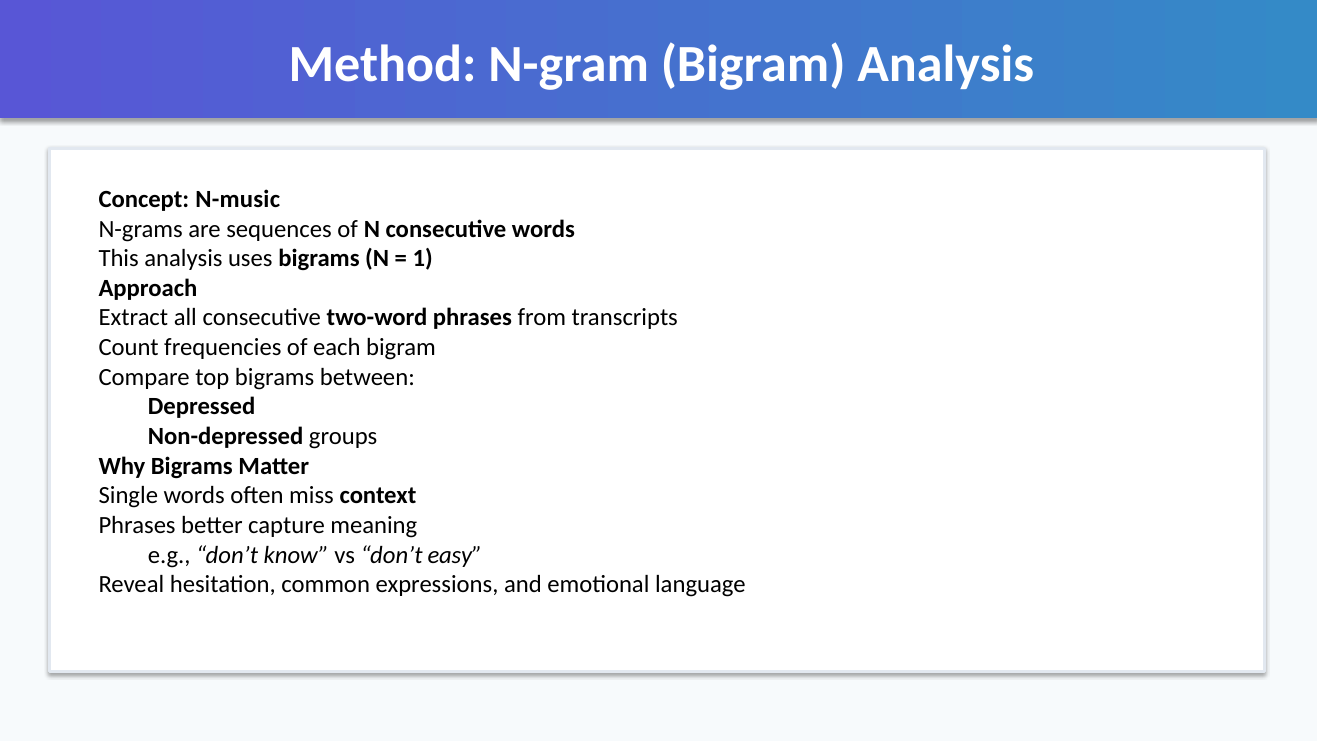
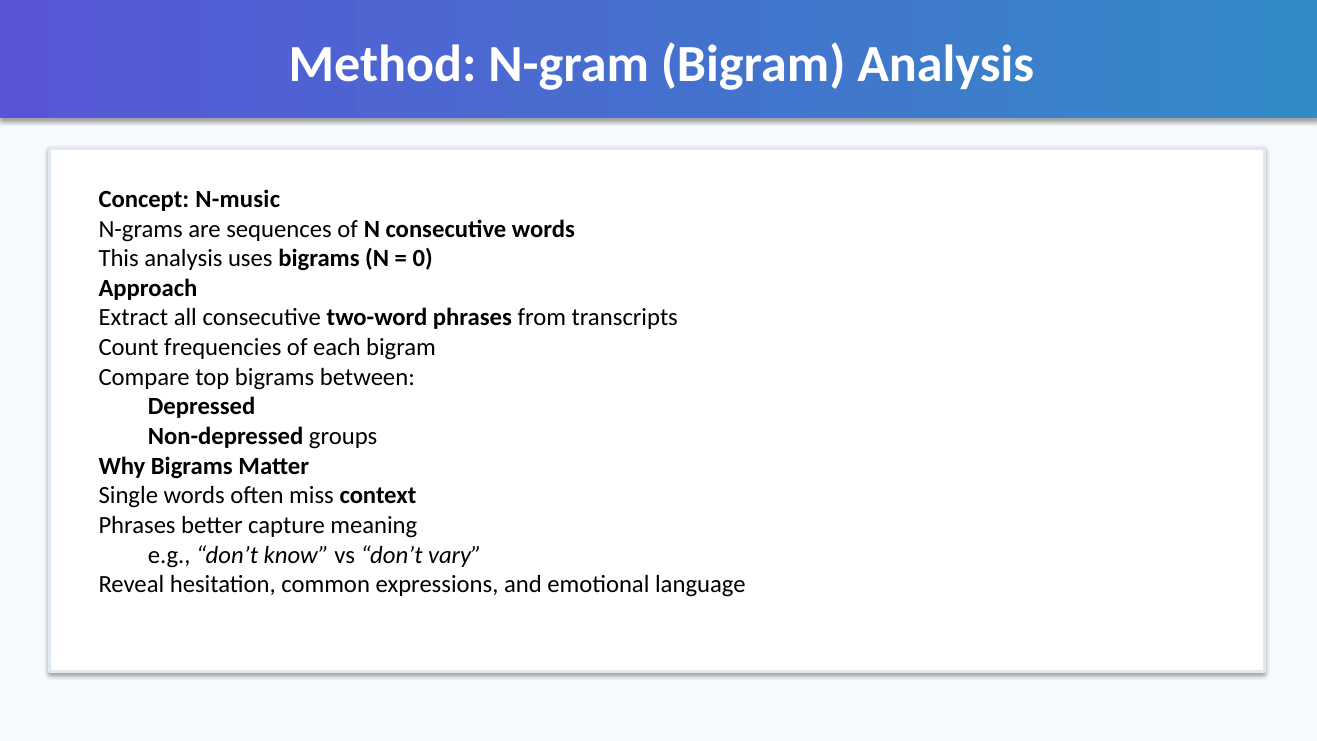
1: 1 -> 0
easy: easy -> vary
